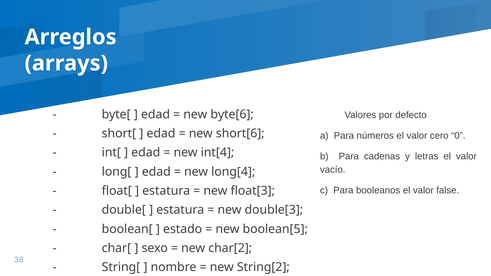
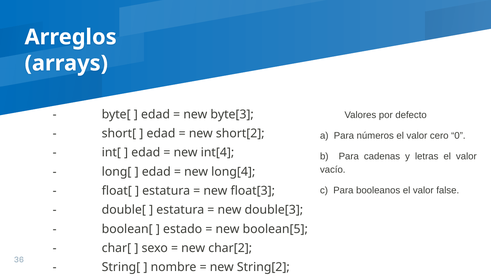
byte[6: byte[6 -> byte[3
short[6: short[6 -> short[2
